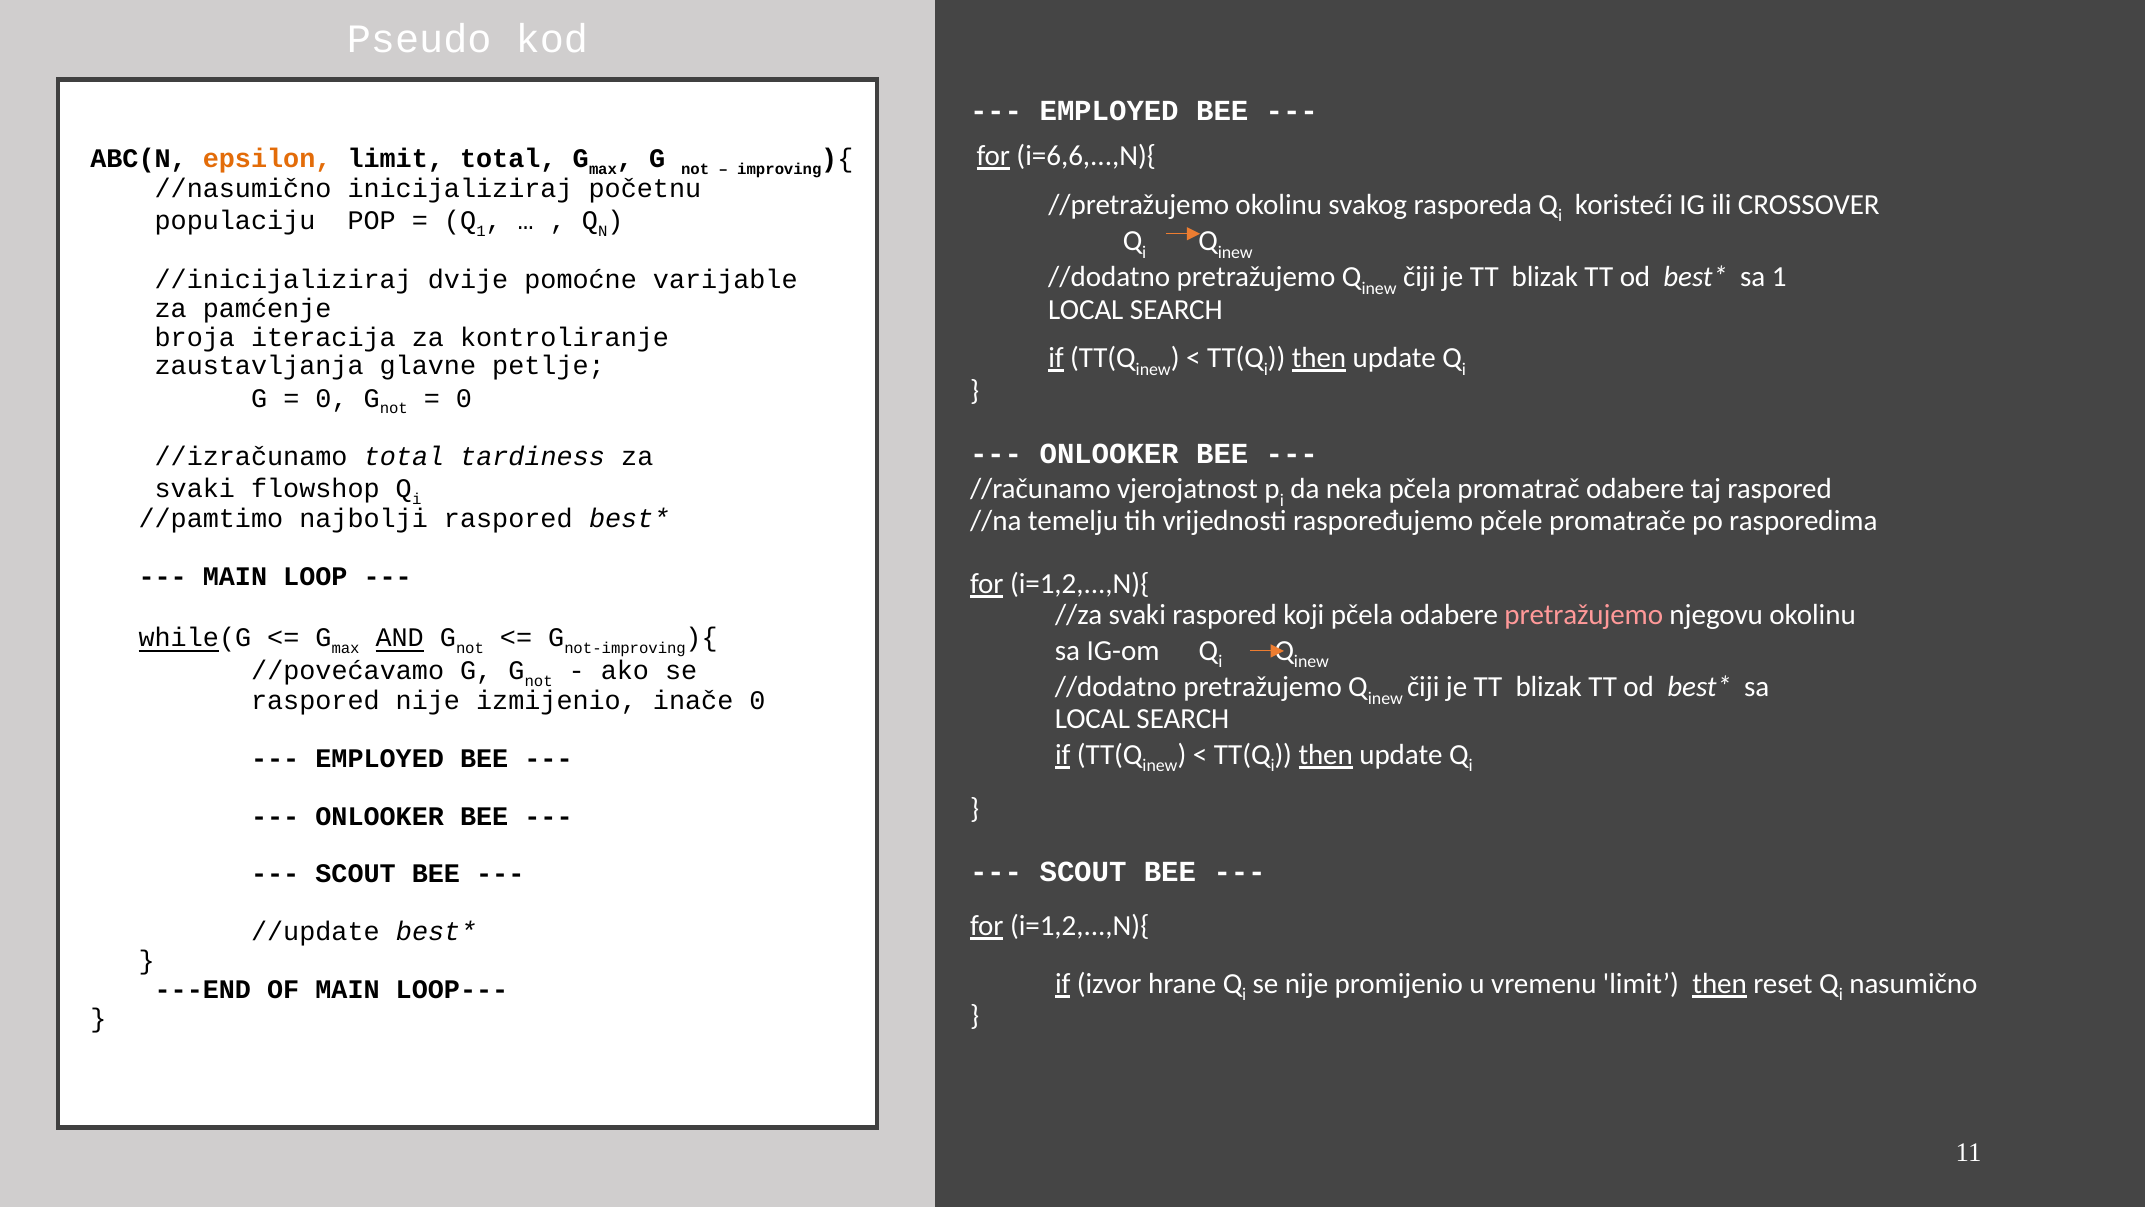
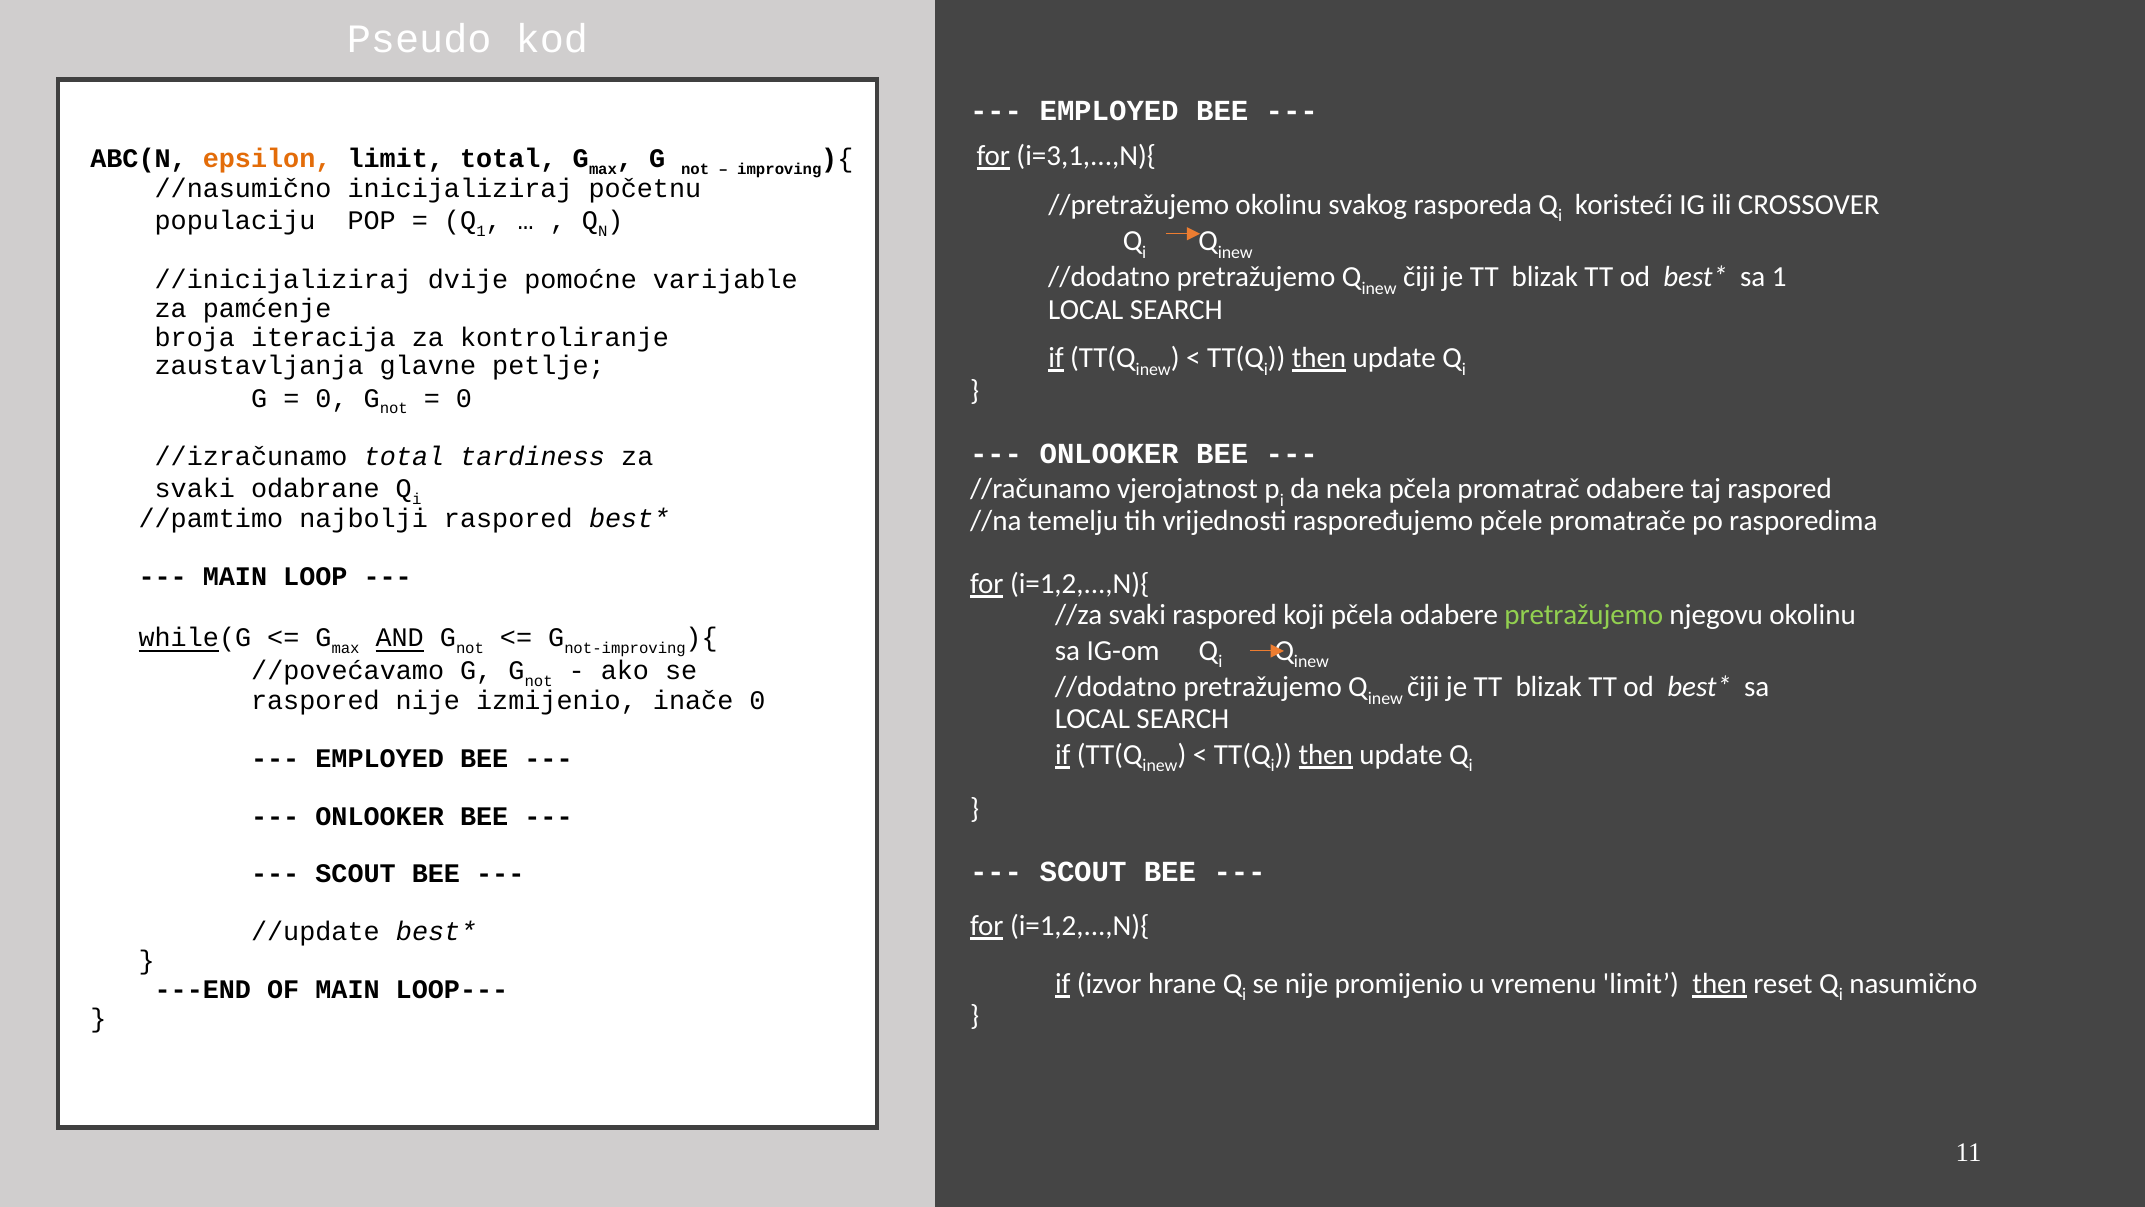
i=6,6,...,N){: i=6,6,...,N){ -> i=3,1,...,N){
flowshop: flowshop -> odabrane
pretražujemo at (1584, 615) colour: pink -> light green
